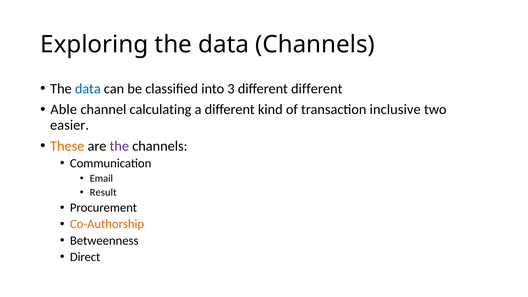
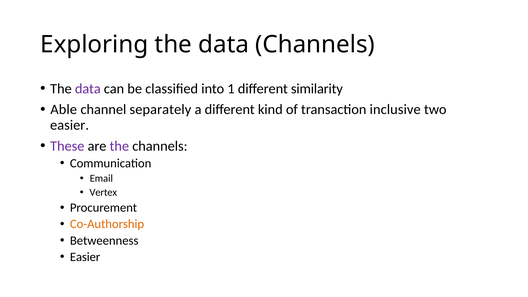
data at (88, 89) colour: blue -> purple
3: 3 -> 1
different different: different -> similarity
calculating: calculating -> separately
These colour: orange -> purple
Result: Result -> Vertex
Direct at (85, 257): Direct -> Easier
